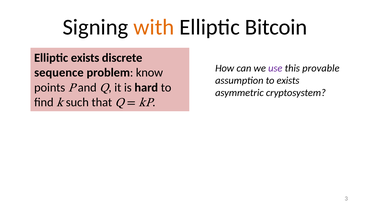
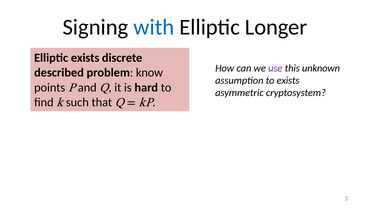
with colour: orange -> blue
Bitcoin: Bitcoin -> Longer
provable: provable -> unknown
sequence: sequence -> described
